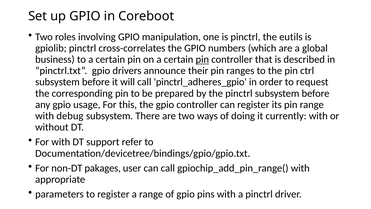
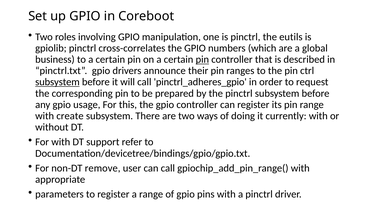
subsystem at (57, 82) underline: none -> present
debug: debug -> create
pakages: pakages -> remove
